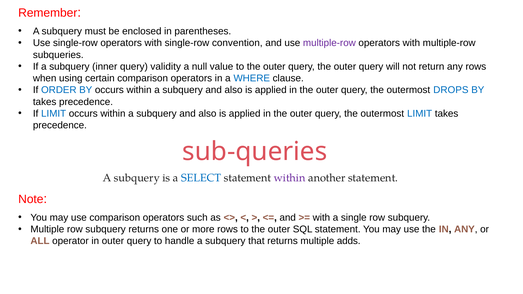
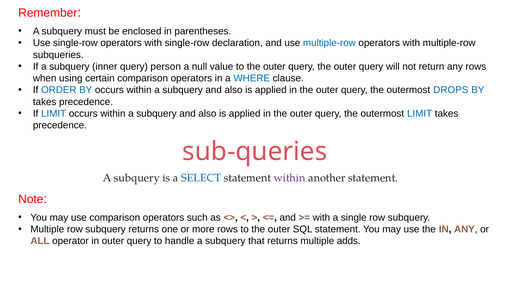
convention: convention -> declaration
multiple-row at (329, 43) colour: purple -> blue
validity: validity -> person
